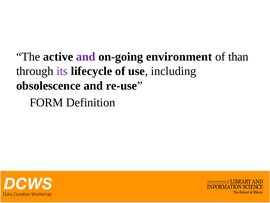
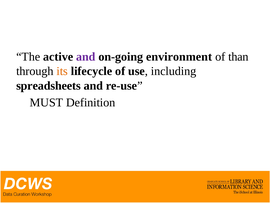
its colour: purple -> orange
obsolescence: obsolescence -> spreadsheets
FORM: FORM -> MUST
